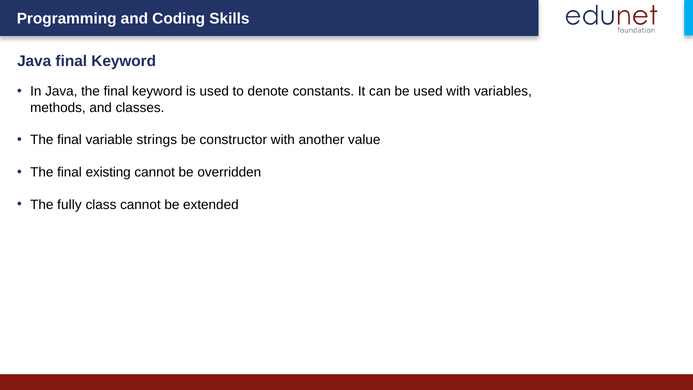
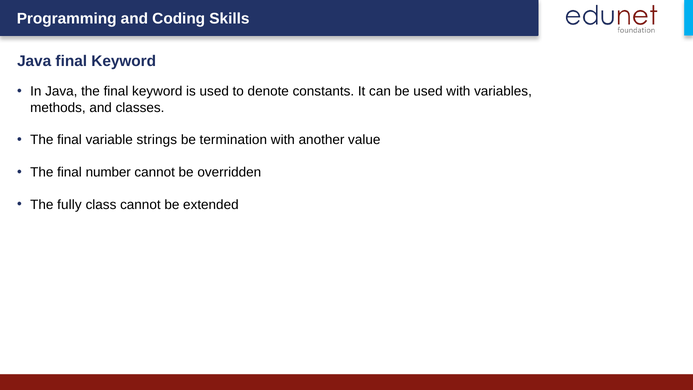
constructor: constructor -> termination
existing: existing -> number
